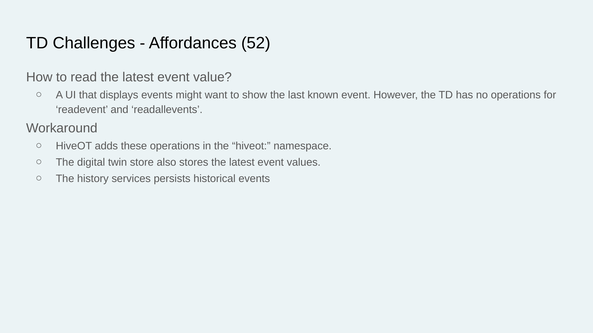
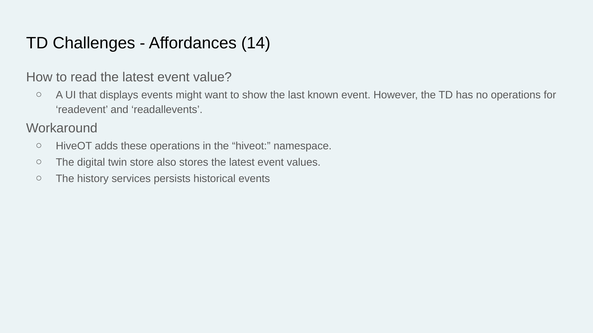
52: 52 -> 14
